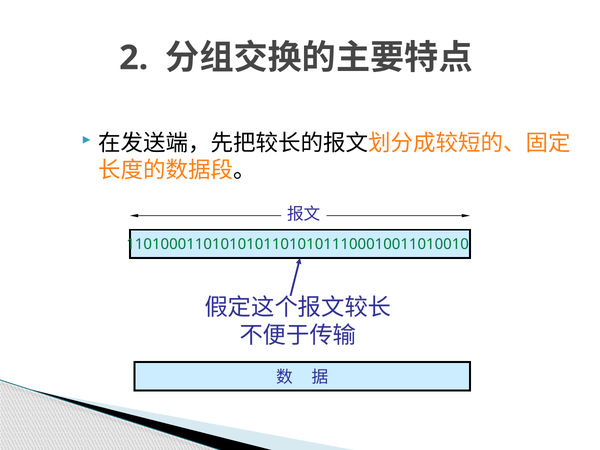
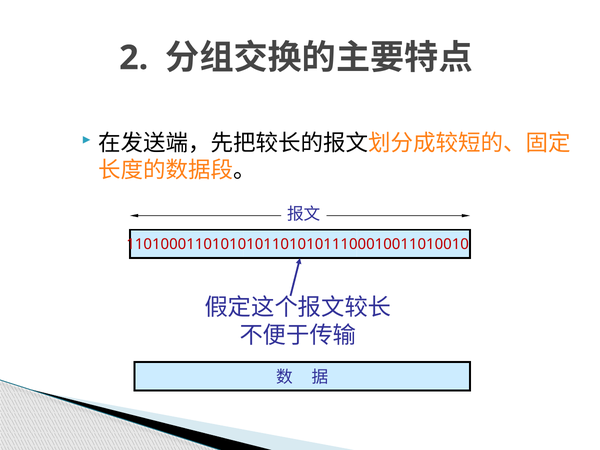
1101000110101010110101011100010011010010 colour: green -> red
